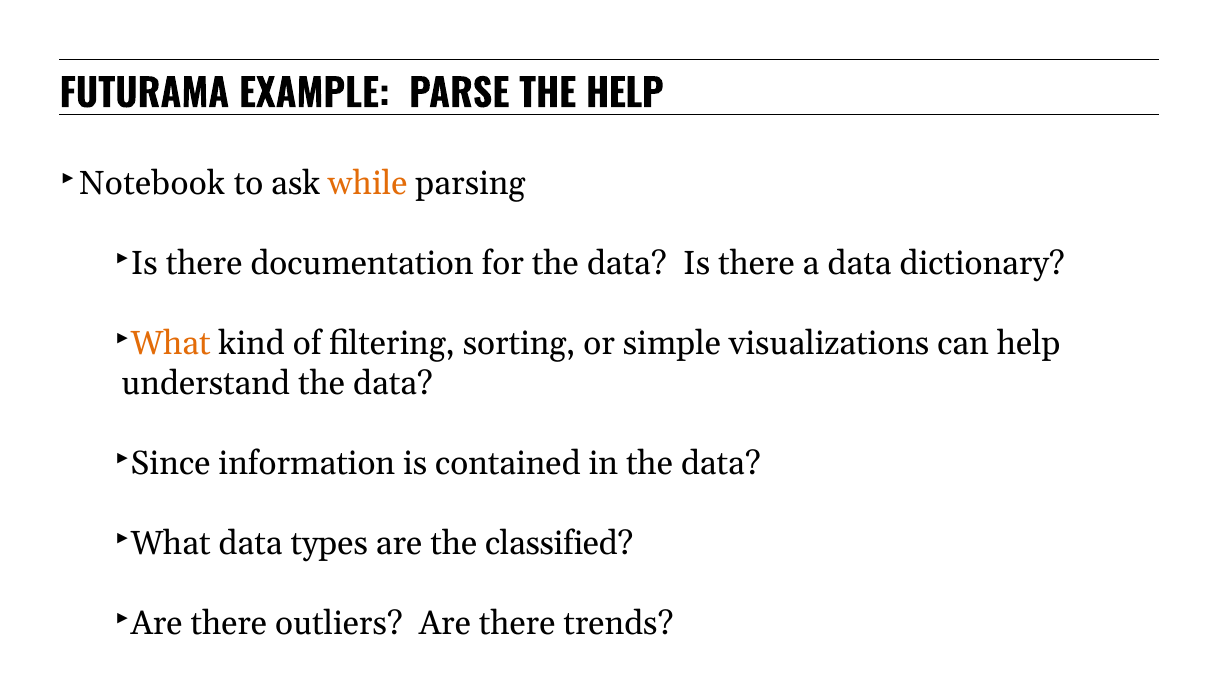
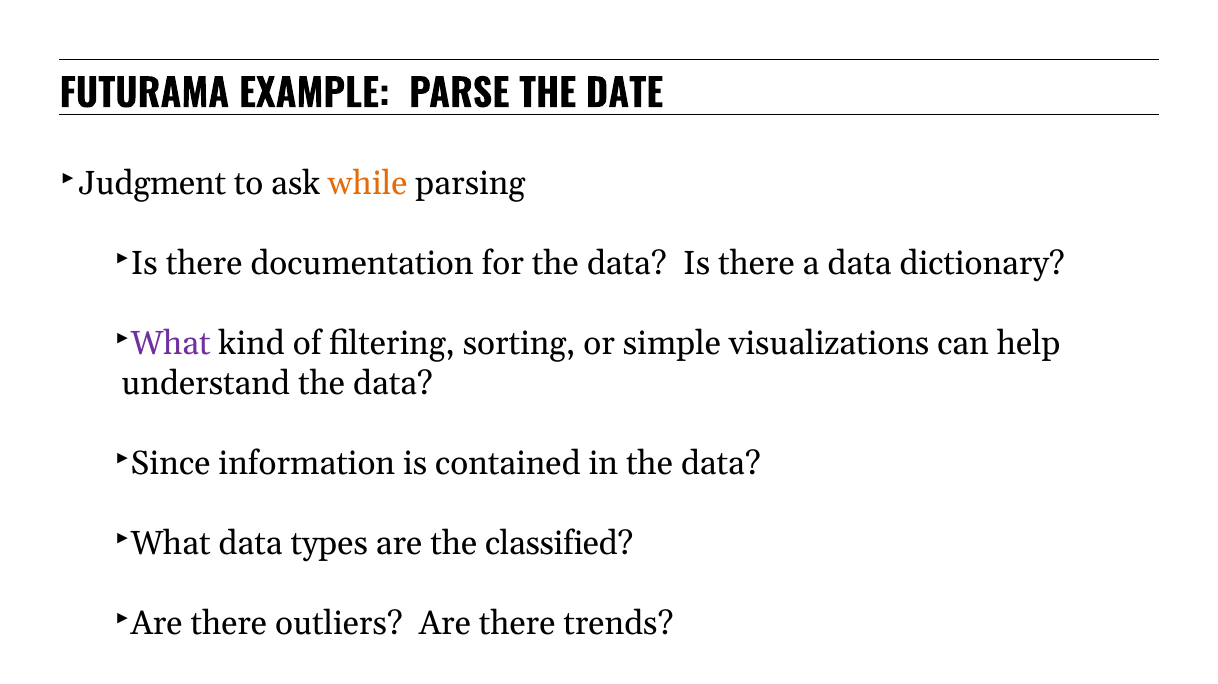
THE HELP: HELP -> DATE
Notebook: Notebook -> Judgment
What at (171, 343) colour: orange -> purple
